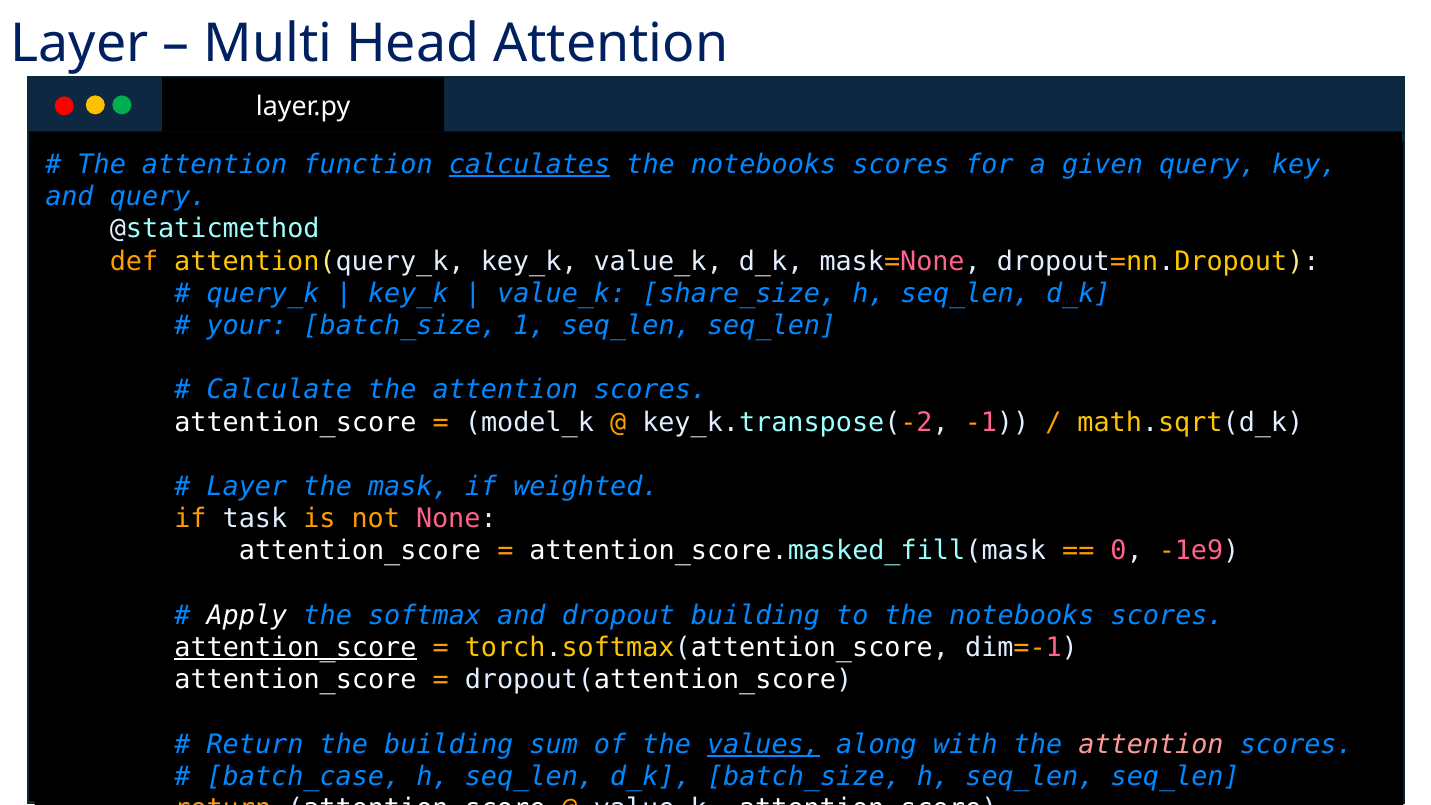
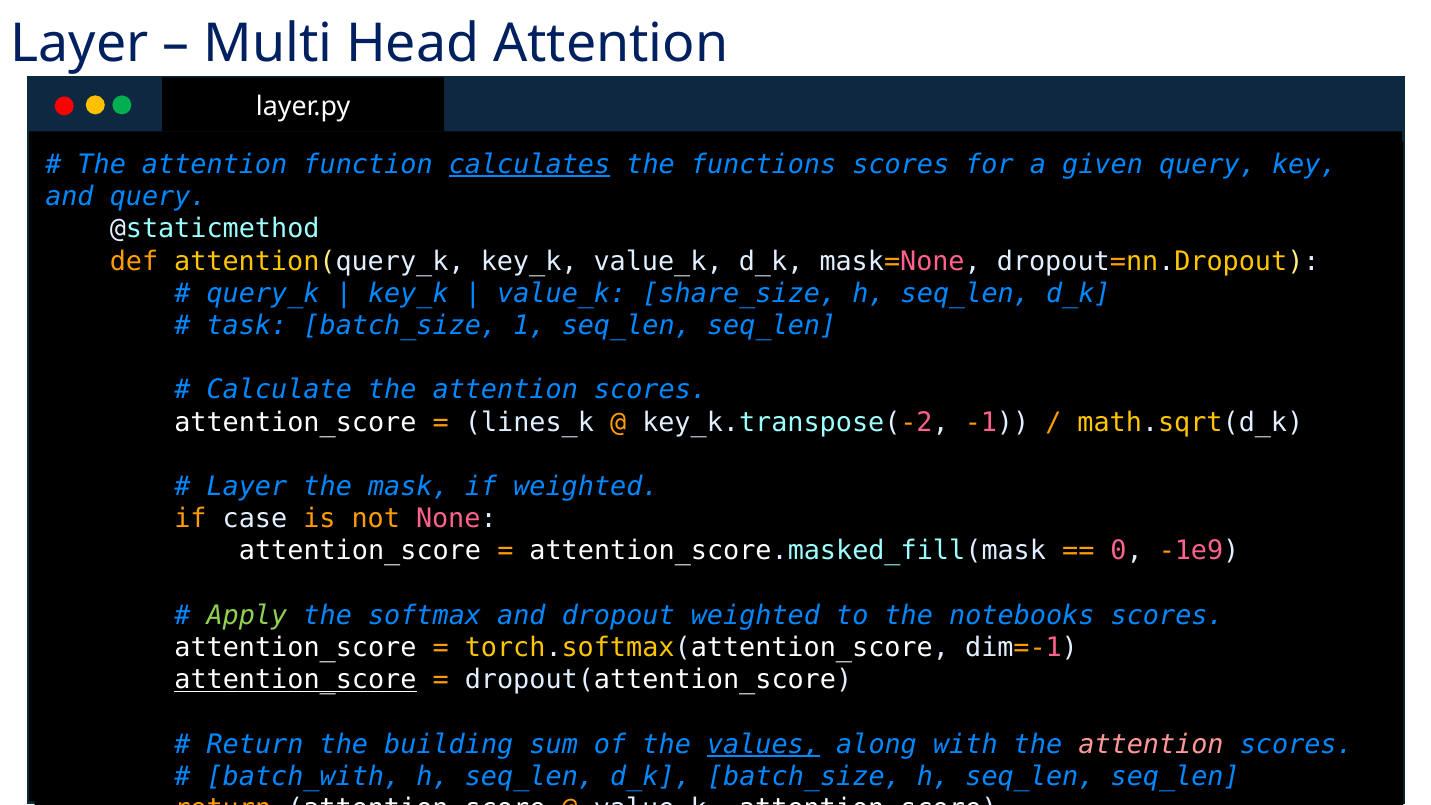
notebooks at (764, 165): notebooks -> functions
your: your -> task
model_k: model_k -> lines_k
task: task -> case
Apply colour: white -> light green
dropout building: building -> weighted
attention_score at (295, 648) underline: present -> none
attention_score at (295, 680) underline: none -> present
batch_case: batch_case -> batch_with
